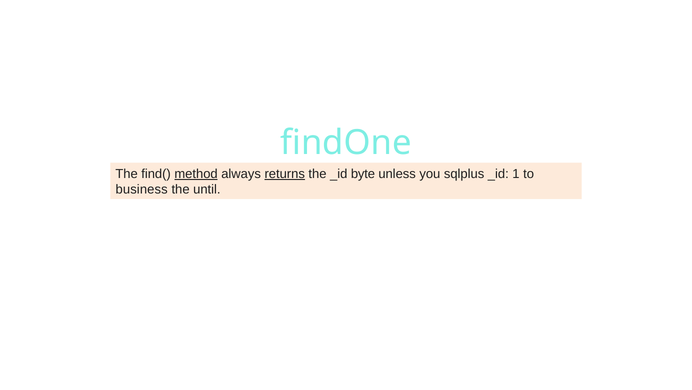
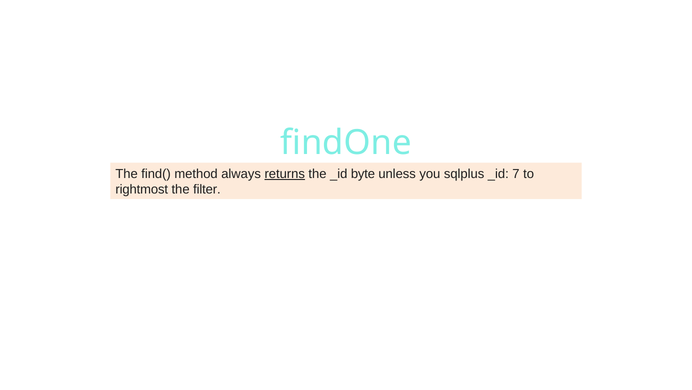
method underline: present -> none
1: 1 -> 7
business: business -> rightmost
until: until -> filter
